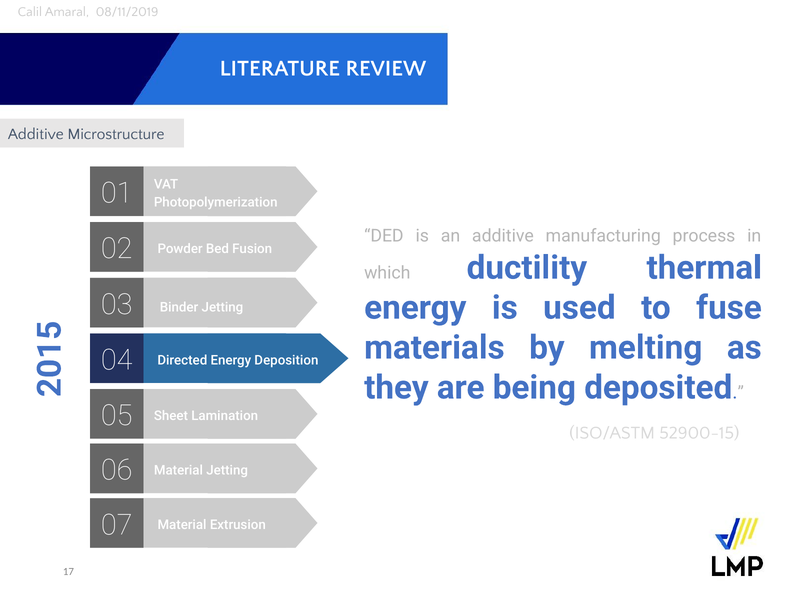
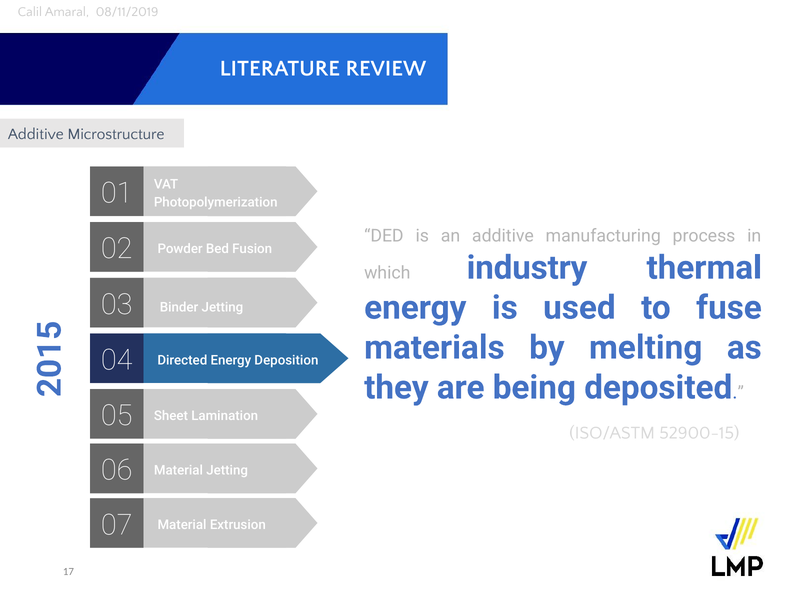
ductility: ductility -> industry
